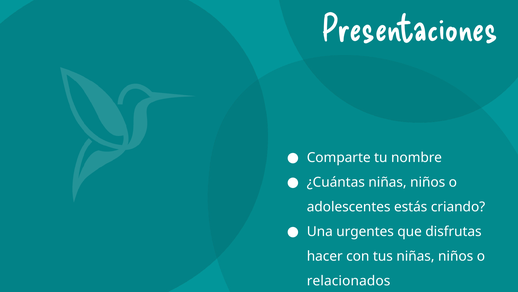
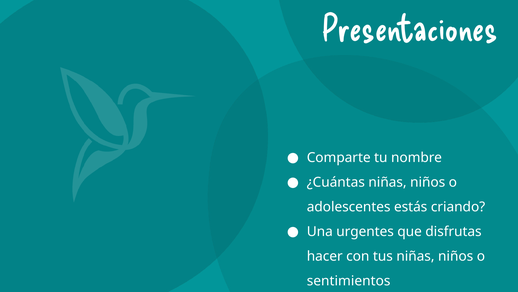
relacionados: relacionados -> sentimientos
